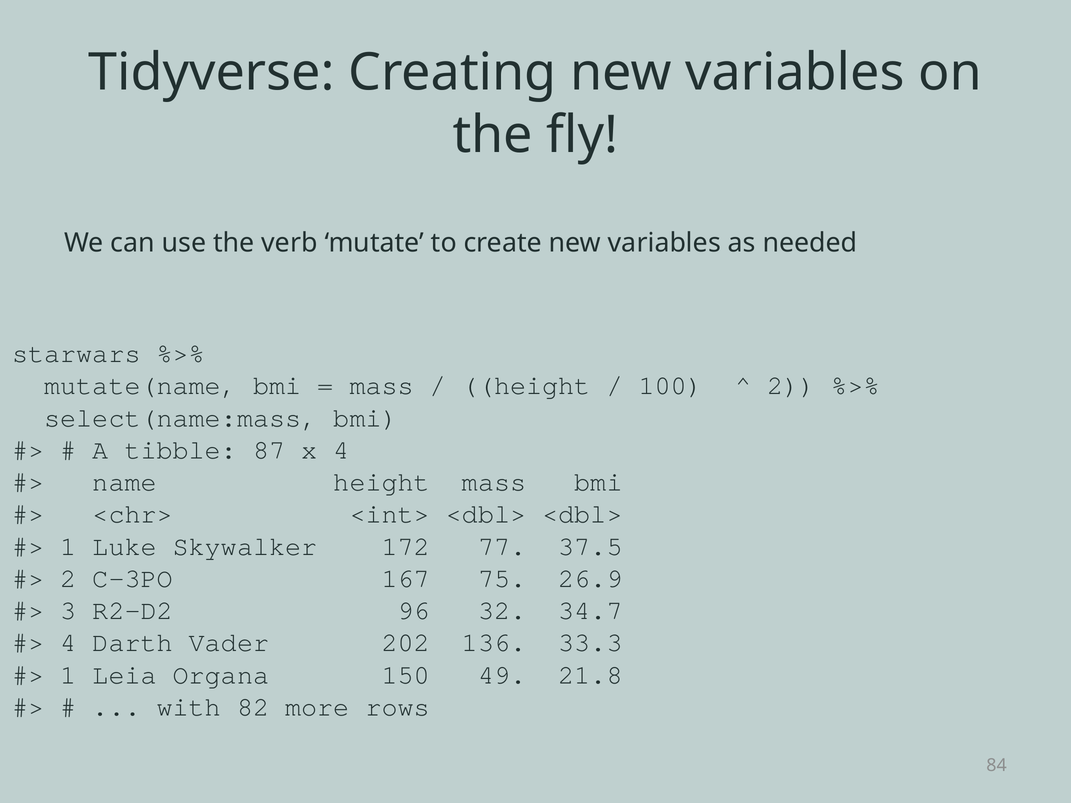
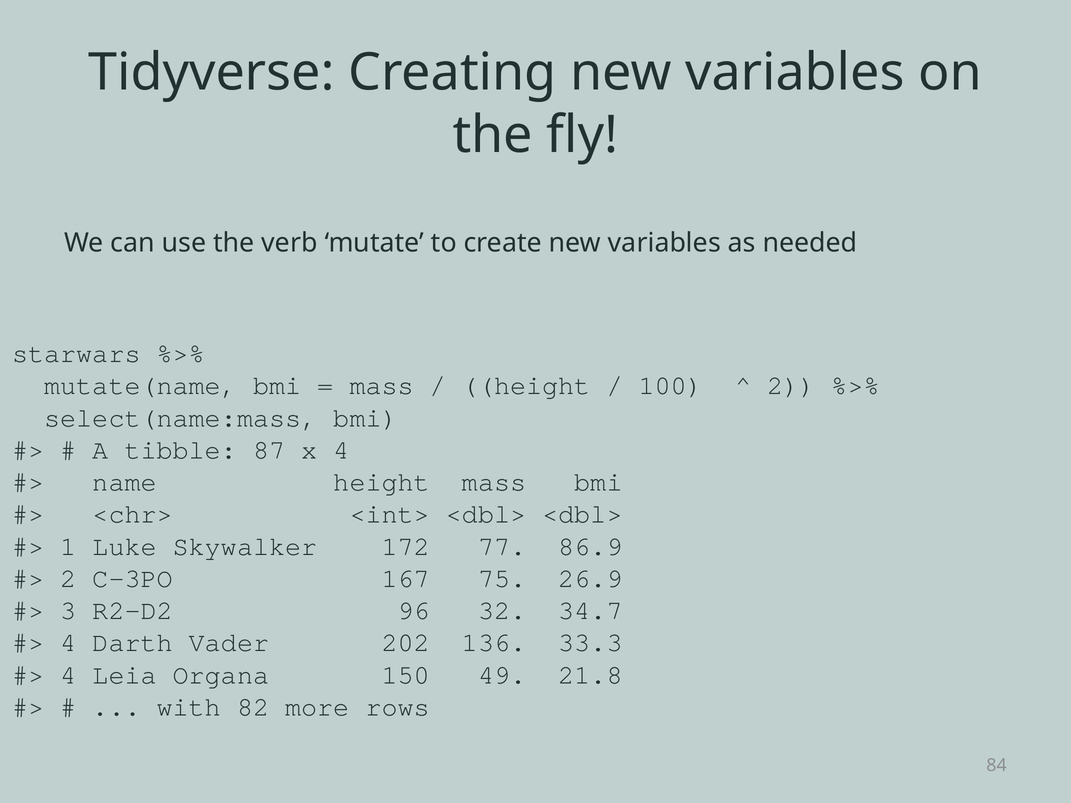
37.5: 37.5 -> 86.9
1 at (68, 675): 1 -> 4
